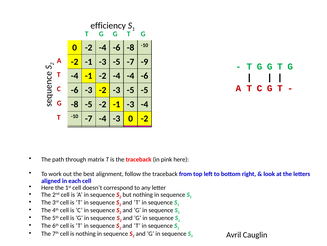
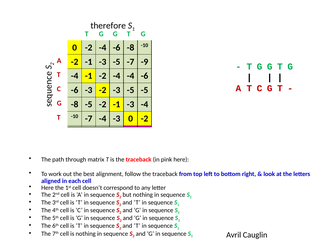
efficiency: efficiency -> therefore
